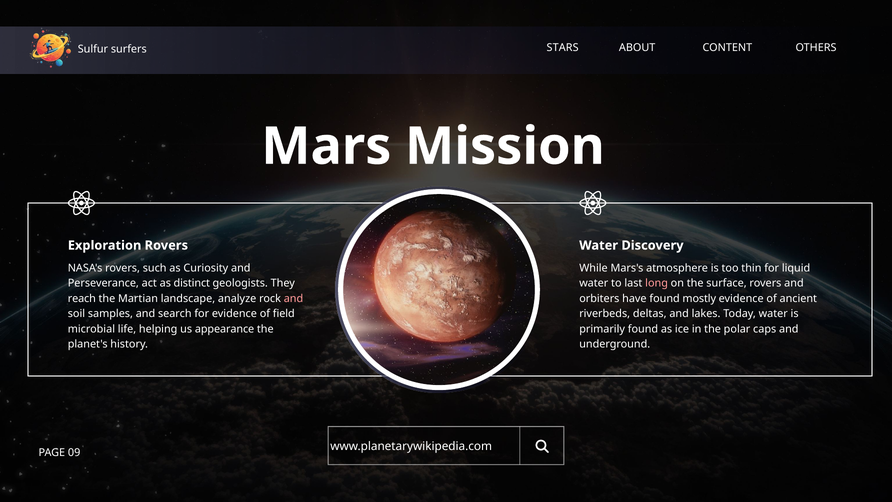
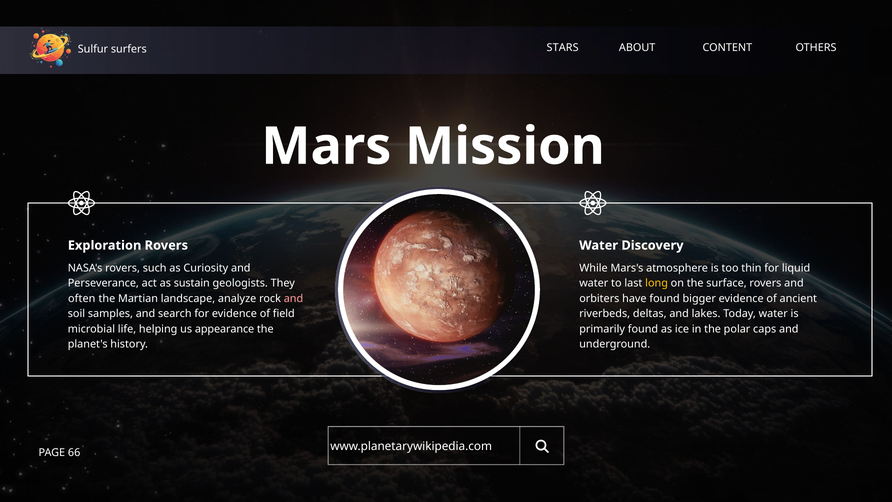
distinct: distinct -> sustain
long colour: pink -> yellow
reach: reach -> often
mostly: mostly -> bigger
09: 09 -> 66
